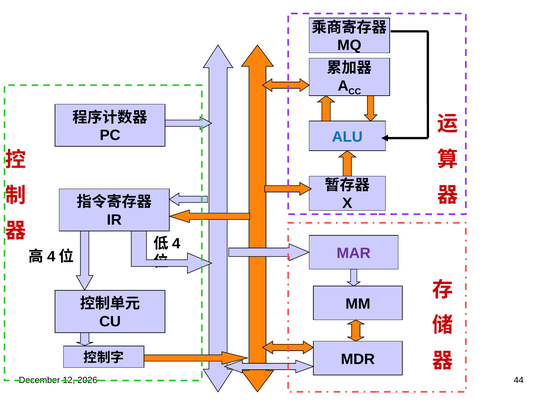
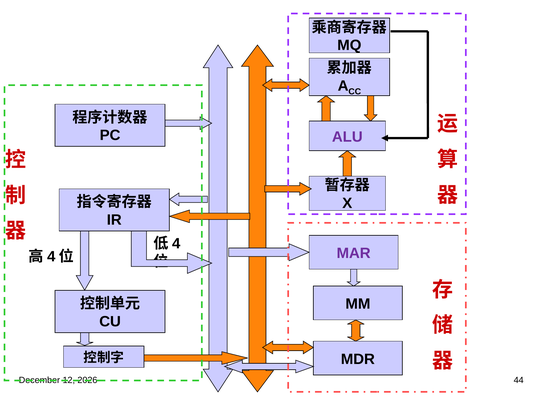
ALU colour: blue -> purple
